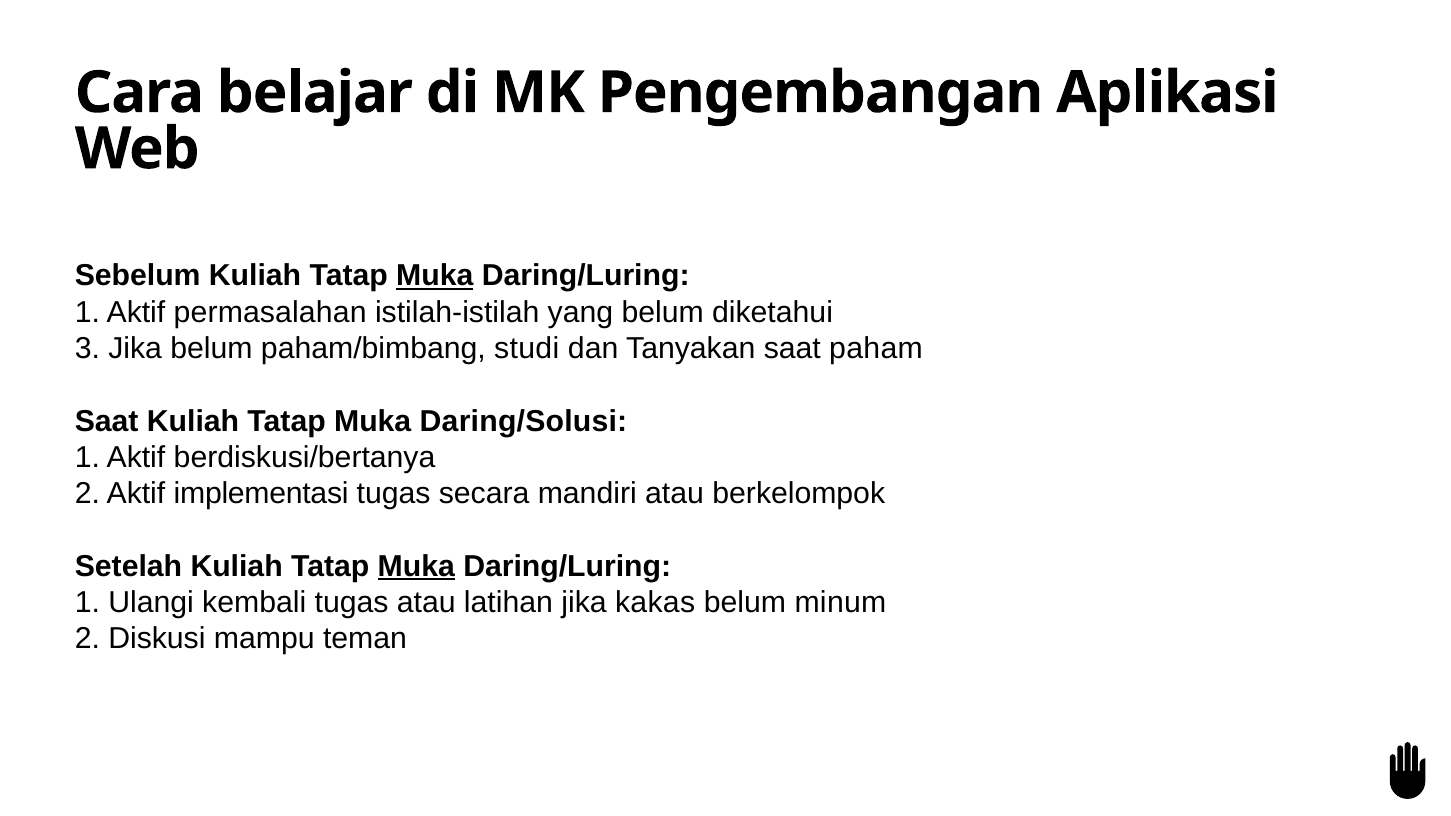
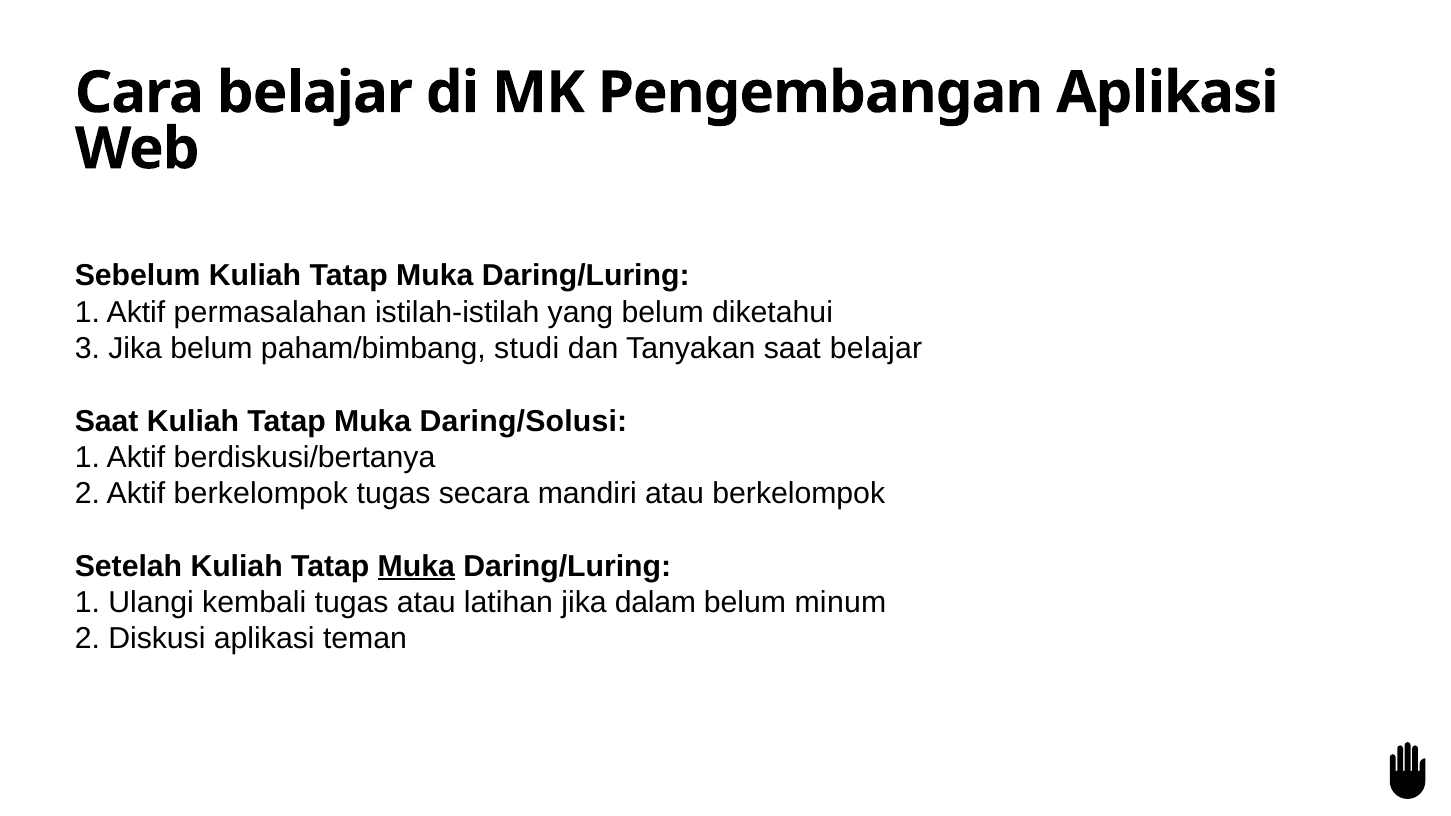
Muka at (435, 276) underline: present -> none
saat paham: paham -> belajar
Aktif implementasi: implementasi -> berkelompok
kakas: kakas -> dalam
Diskusi mampu: mampu -> aplikasi
